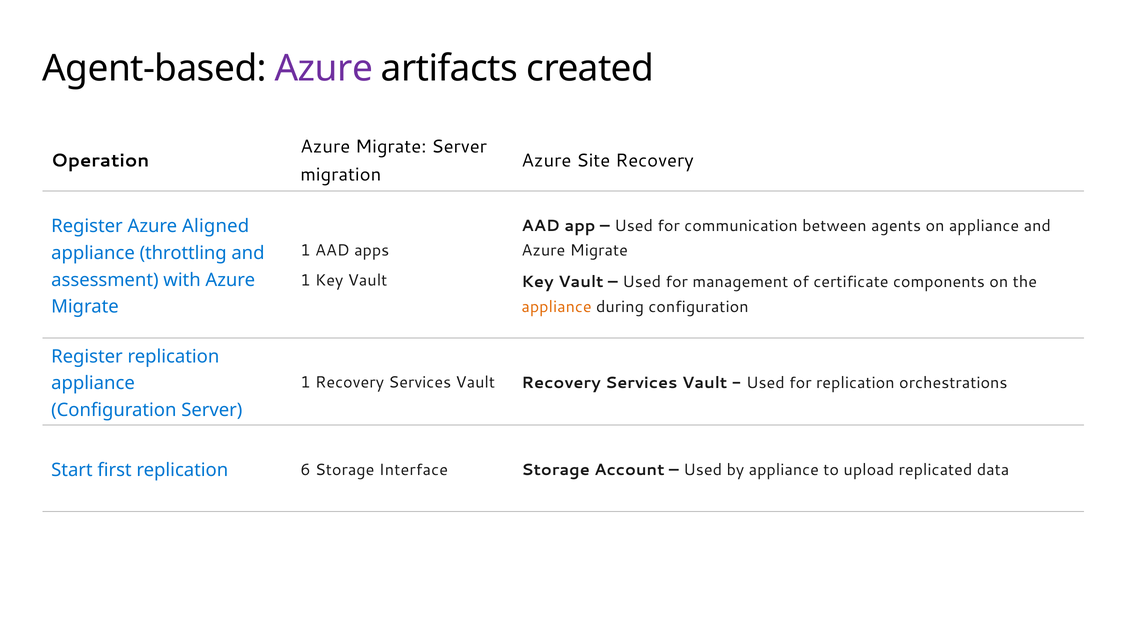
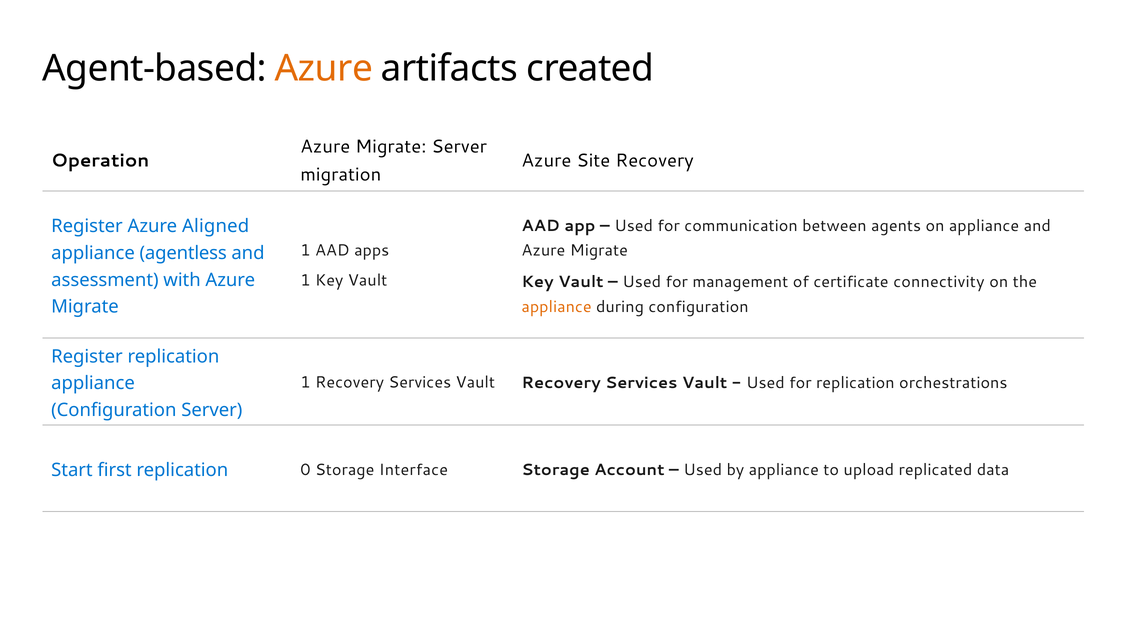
Azure at (324, 68) colour: purple -> orange
throttling: throttling -> agentless
components: components -> connectivity
6: 6 -> 0
